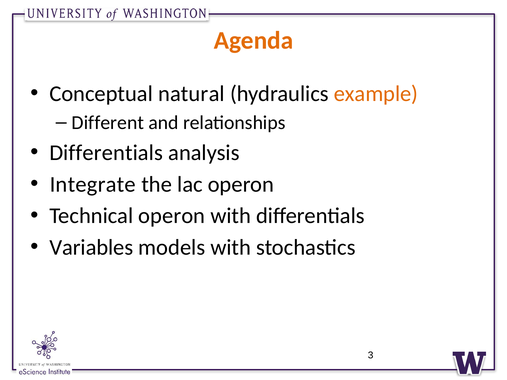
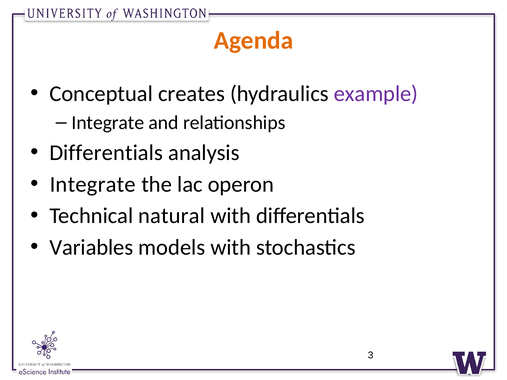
natural: natural -> creates
example colour: orange -> purple
Different at (108, 123): Different -> Integrate
Technical operon: operon -> natural
